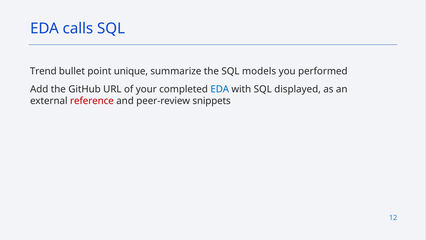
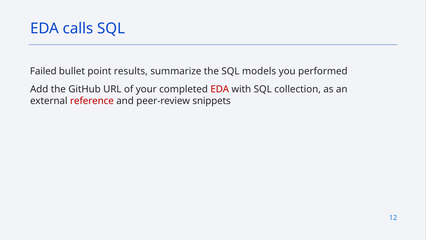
Trend: Trend -> Failed
unique: unique -> results
EDA at (220, 89) colour: blue -> red
displayed: displayed -> collection
